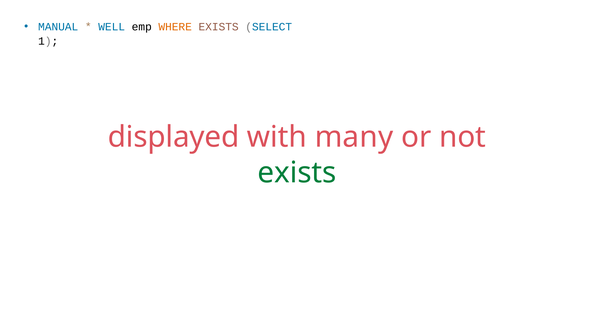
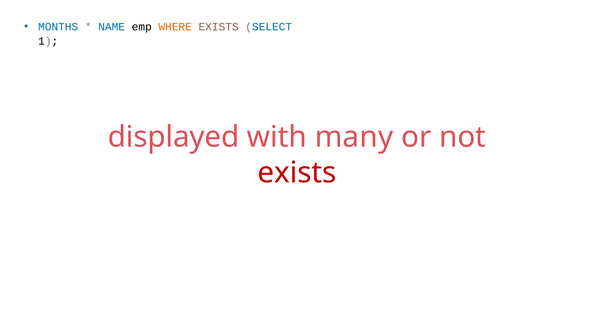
MANUAL: MANUAL -> MONTHS
WELL: WELL -> NAME
exists at (297, 173) colour: green -> red
